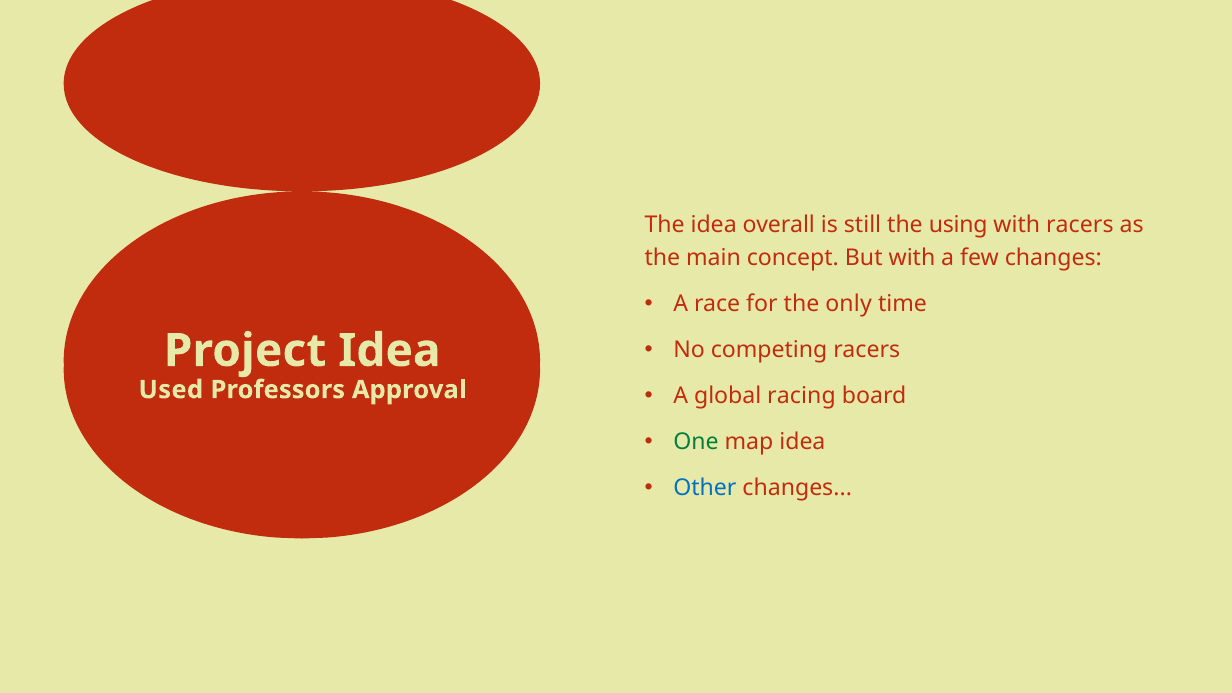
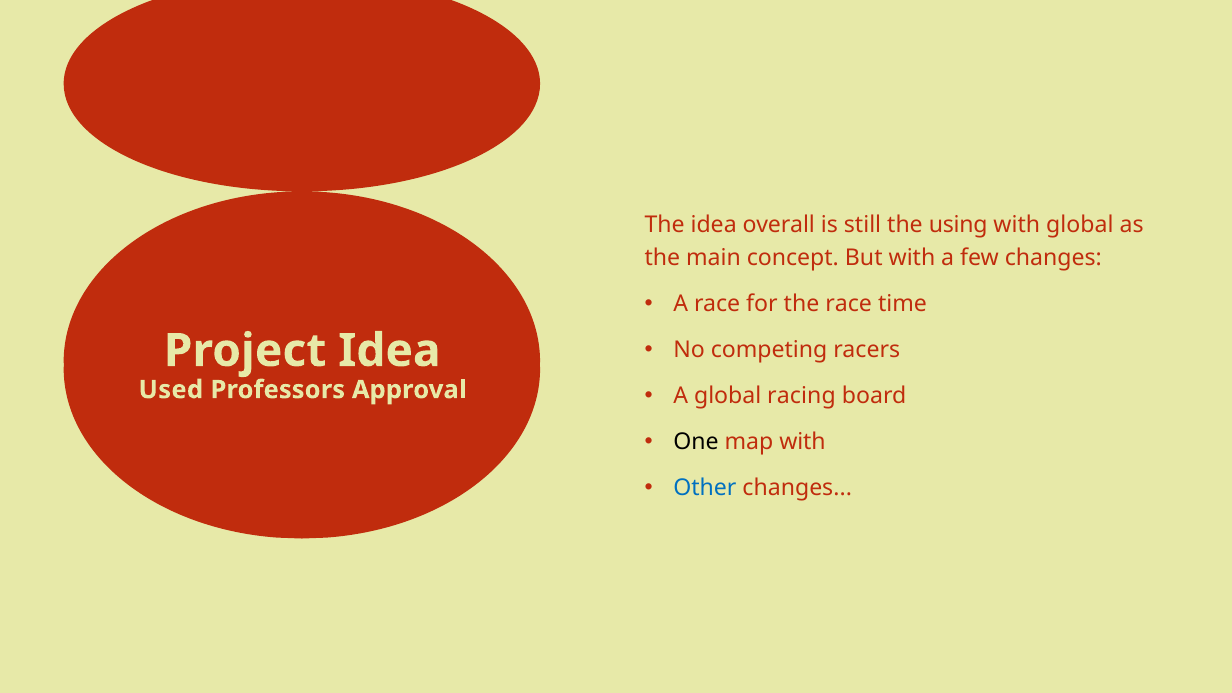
with racers: racers -> global
the only: only -> race
One colour: green -> black
map idea: idea -> with
